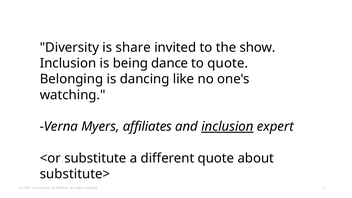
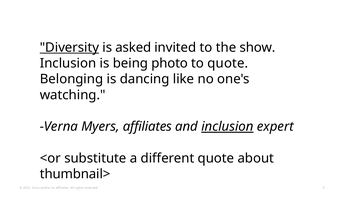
Diversity underline: none -> present
share: share -> asked
dance: dance -> photo
substitute>: substitute> -> thumbnail>
